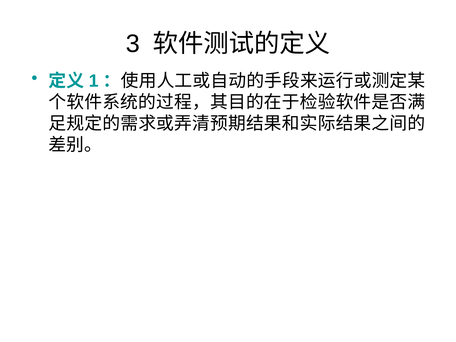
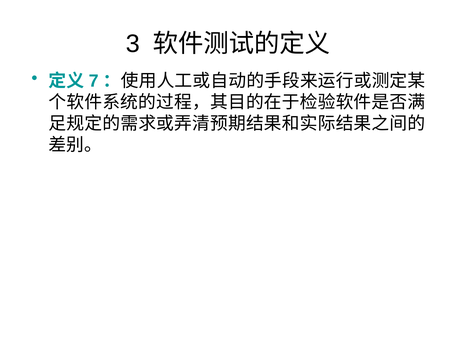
1: 1 -> 7
